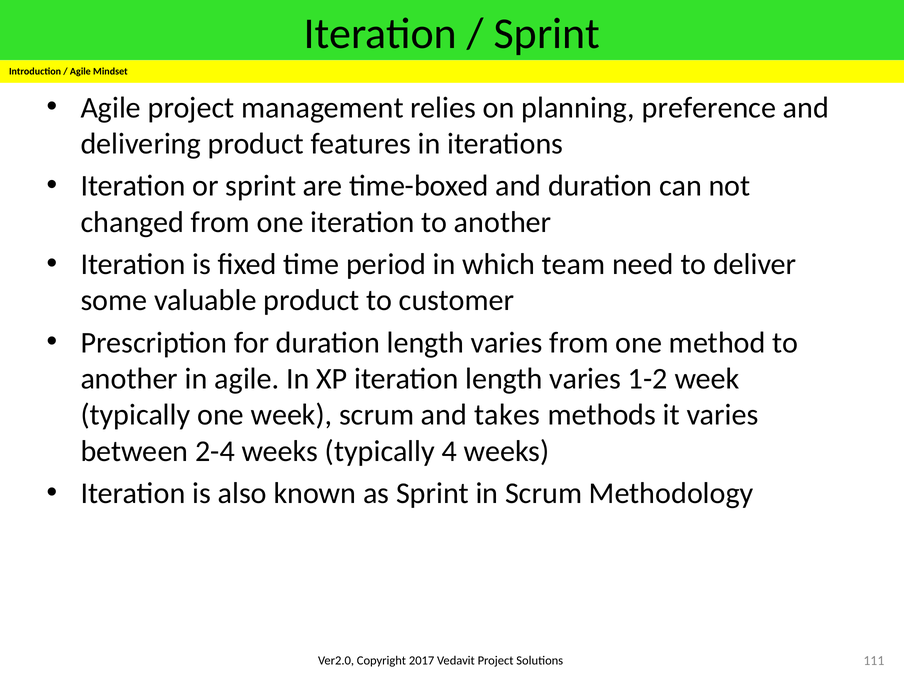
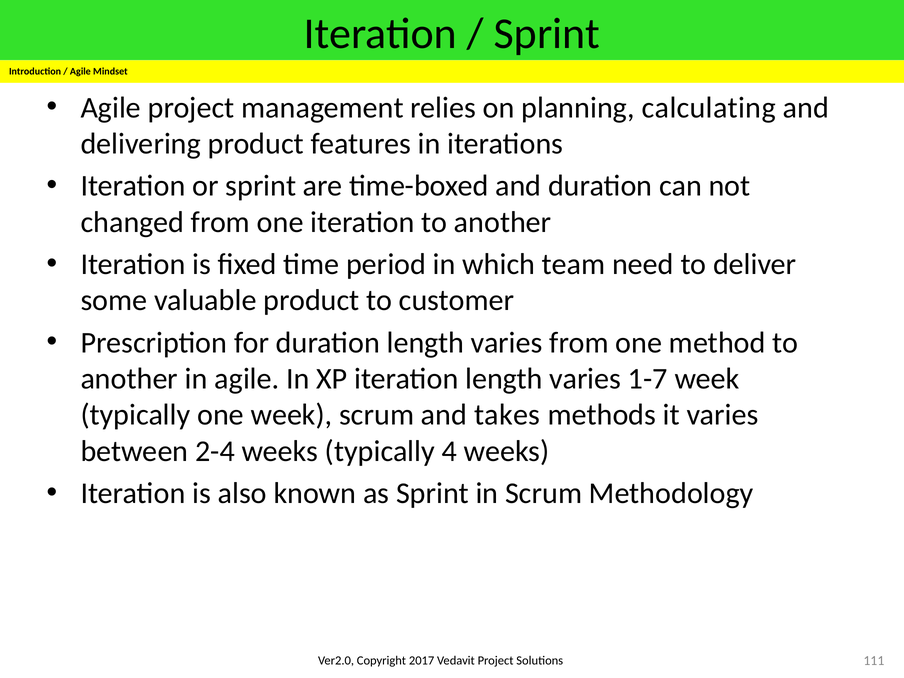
preference: preference -> calculating
1-2: 1-2 -> 1-7
